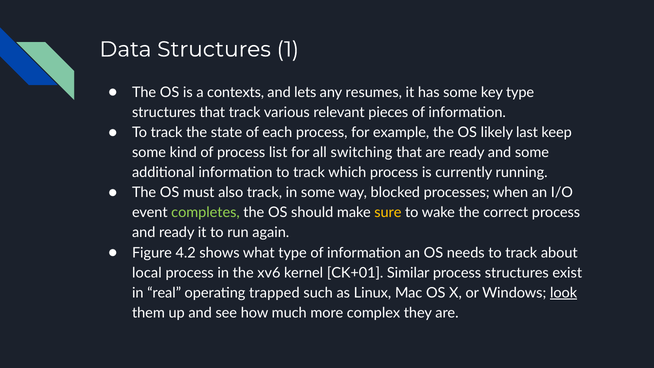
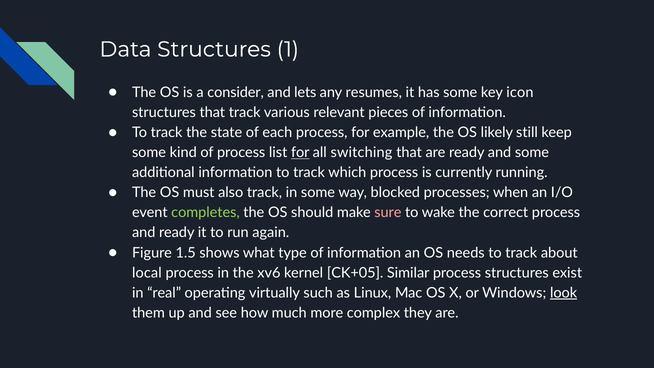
contexts: contexts -> consider
key type: type -> icon
last: last -> still
for at (300, 153) underline: none -> present
sure colour: yellow -> pink
4.2: 4.2 -> 1.5
CK+01: CK+01 -> CK+05
trapped: trapped -> virtually
